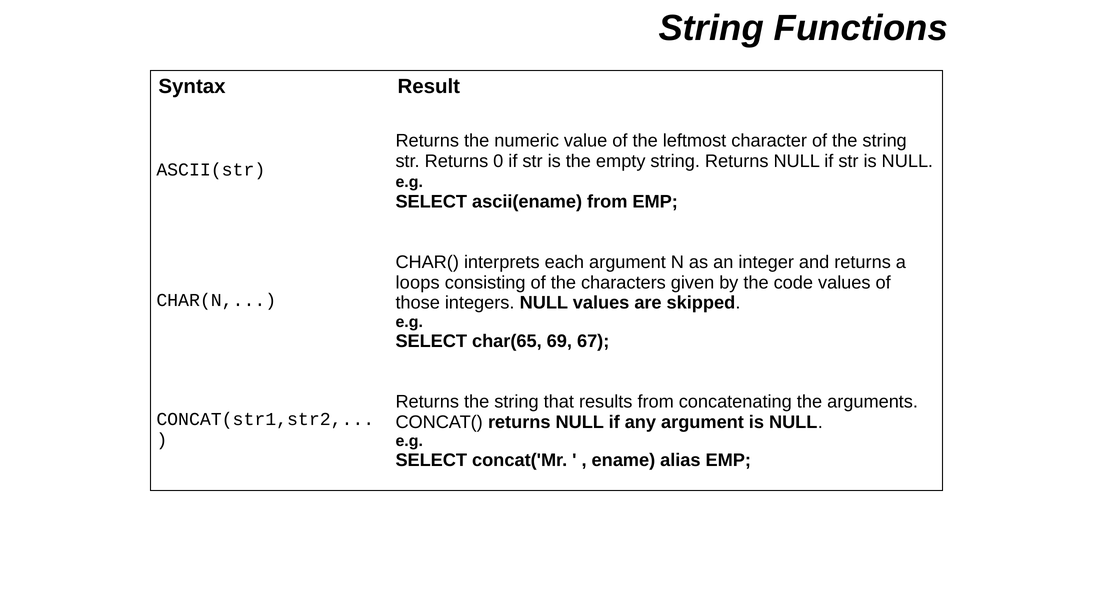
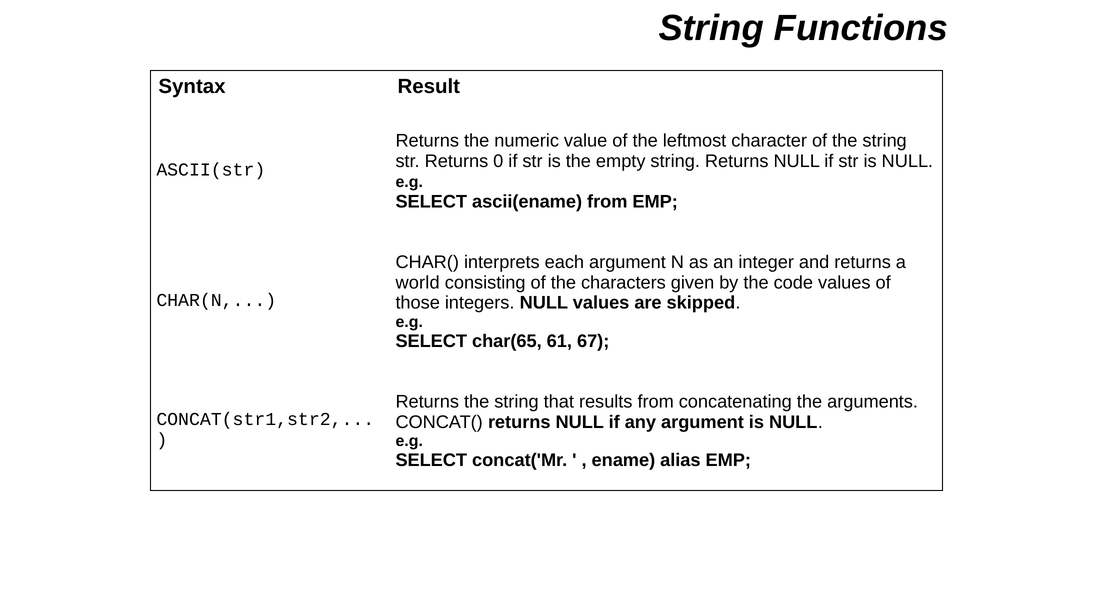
loops: loops -> world
69: 69 -> 61
